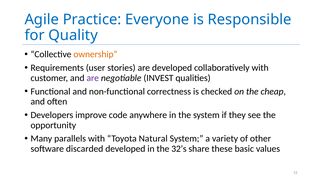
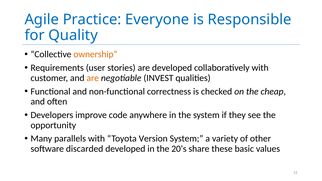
are at (93, 78) colour: purple -> orange
Natural: Natural -> Version
32’s: 32’s -> 20’s
